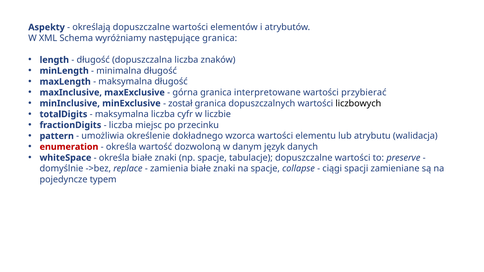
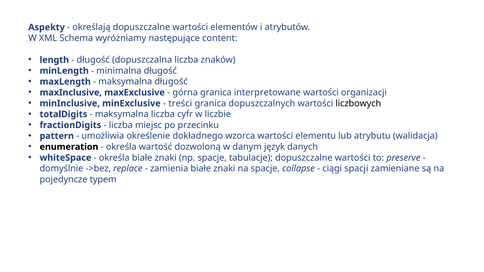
następujące granica: granica -> content
przybierać: przybierać -> organizacji
został: został -> treści
enumeration colour: red -> black
